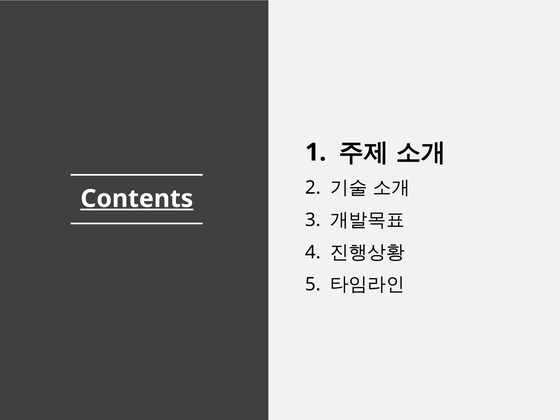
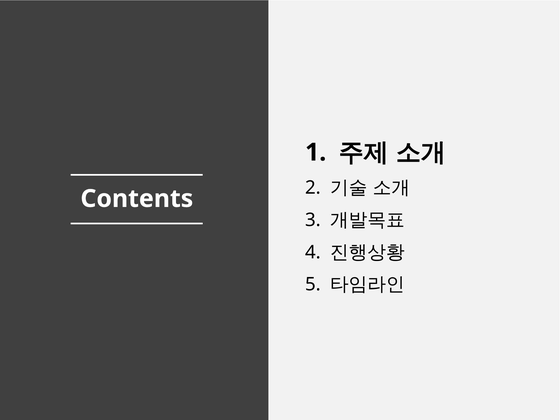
Contents underline: present -> none
